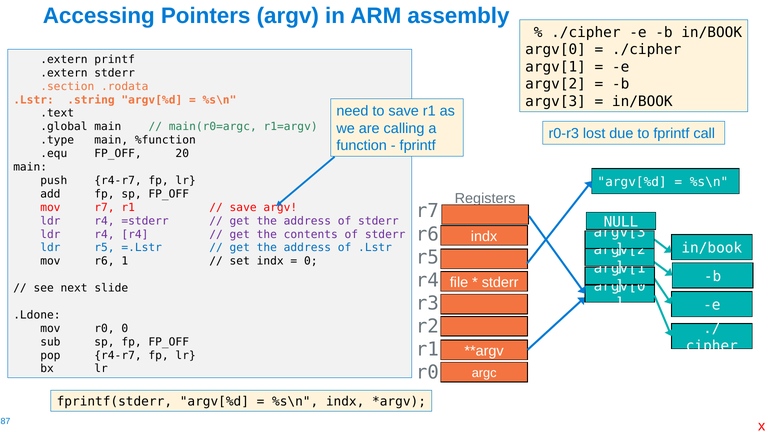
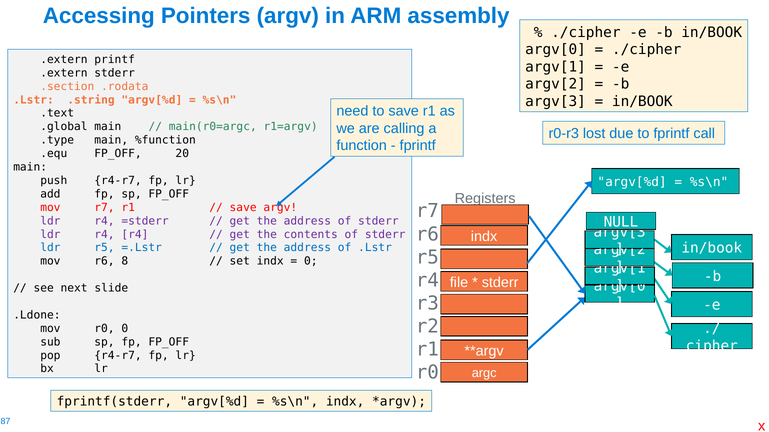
1: 1 -> 8
